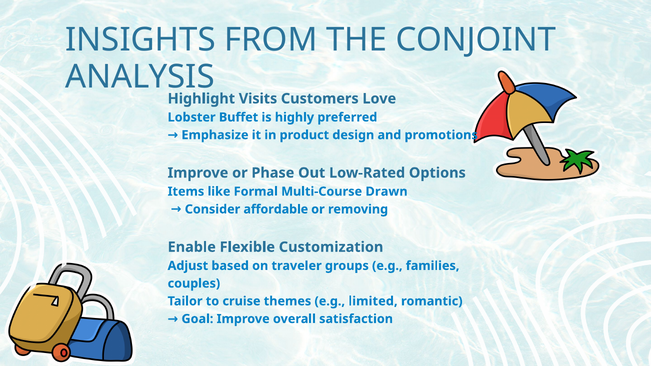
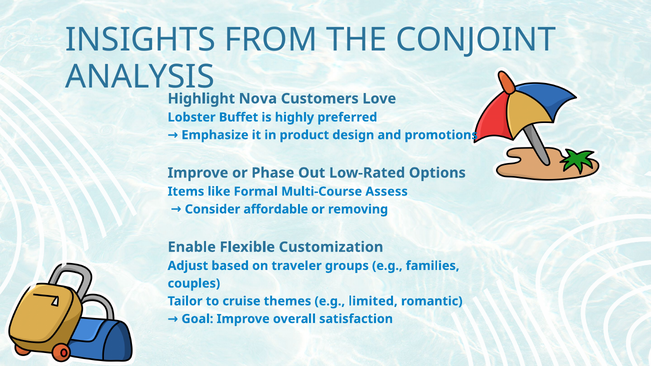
Visits: Visits -> Nova
Drawn: Drawn -> Assess
